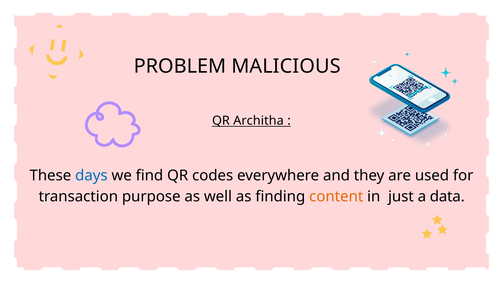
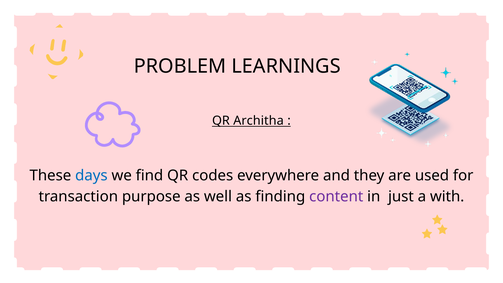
MALICIOUS: MALICIOUS -> LEARNINGS
content colour: orange -> purple
data: data -> with
